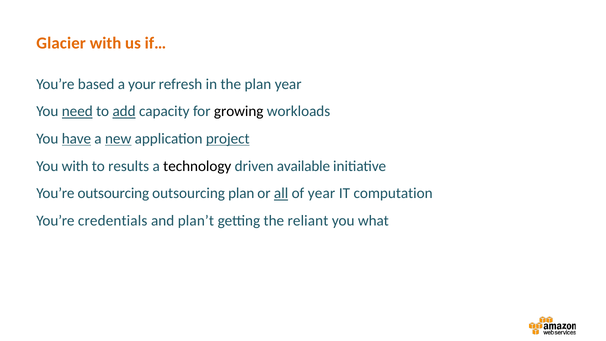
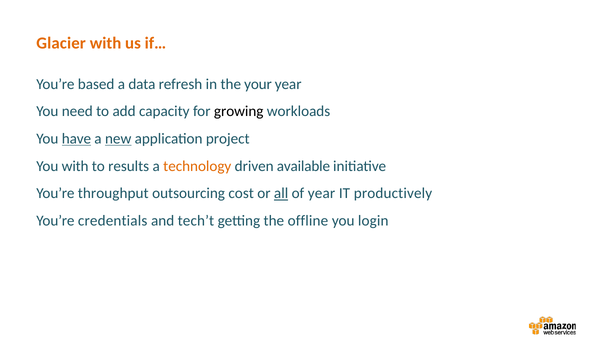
your: your -> data
the plan: plan -> your
need underline: present -> none
add underline: present -> none
project underline: present -> none
technology colour: black -> orange
You’re outsourcing: outsourcing -> throughput
outsourcing plan: plan -> cost
computation: computation -> productively
plan’t: plan’t -> tech’t
reliant: reliant -> offline
what: what -> login
